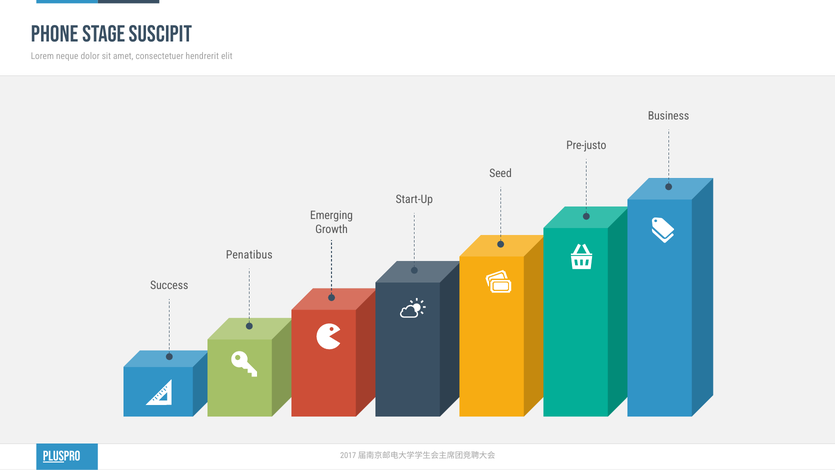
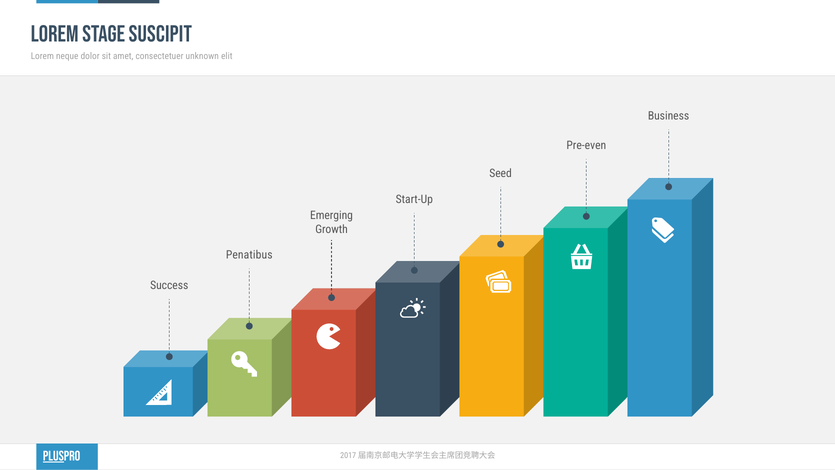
Phone at (55, 34): Phone -> Lorem
hendrerit: hendrerit -> unknown
Pre-justo: Pre-justo -> Pre-even
